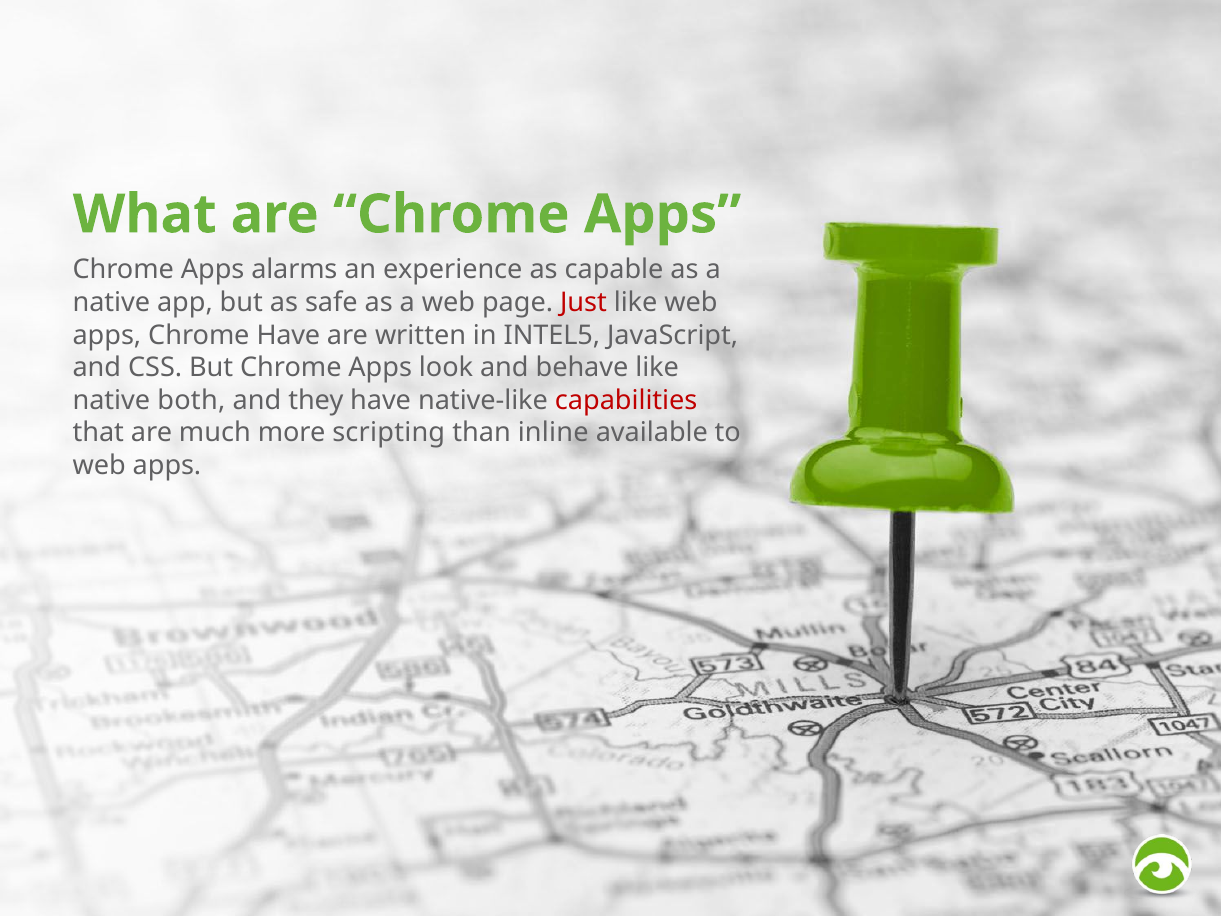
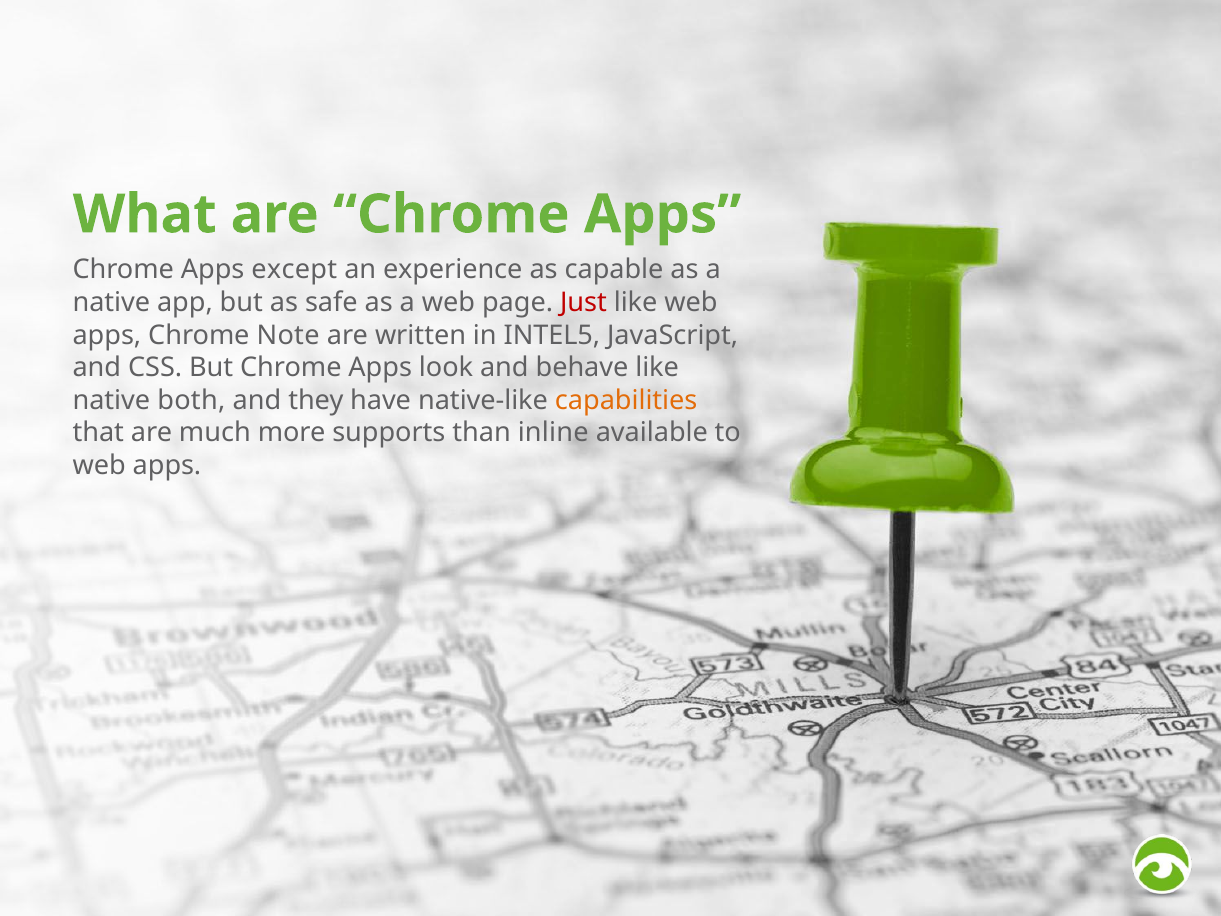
alarms: alarms -> except
Chrome Have: Have -> Note
capabilities colour: red -> orange
scripting: scripting -> supports
